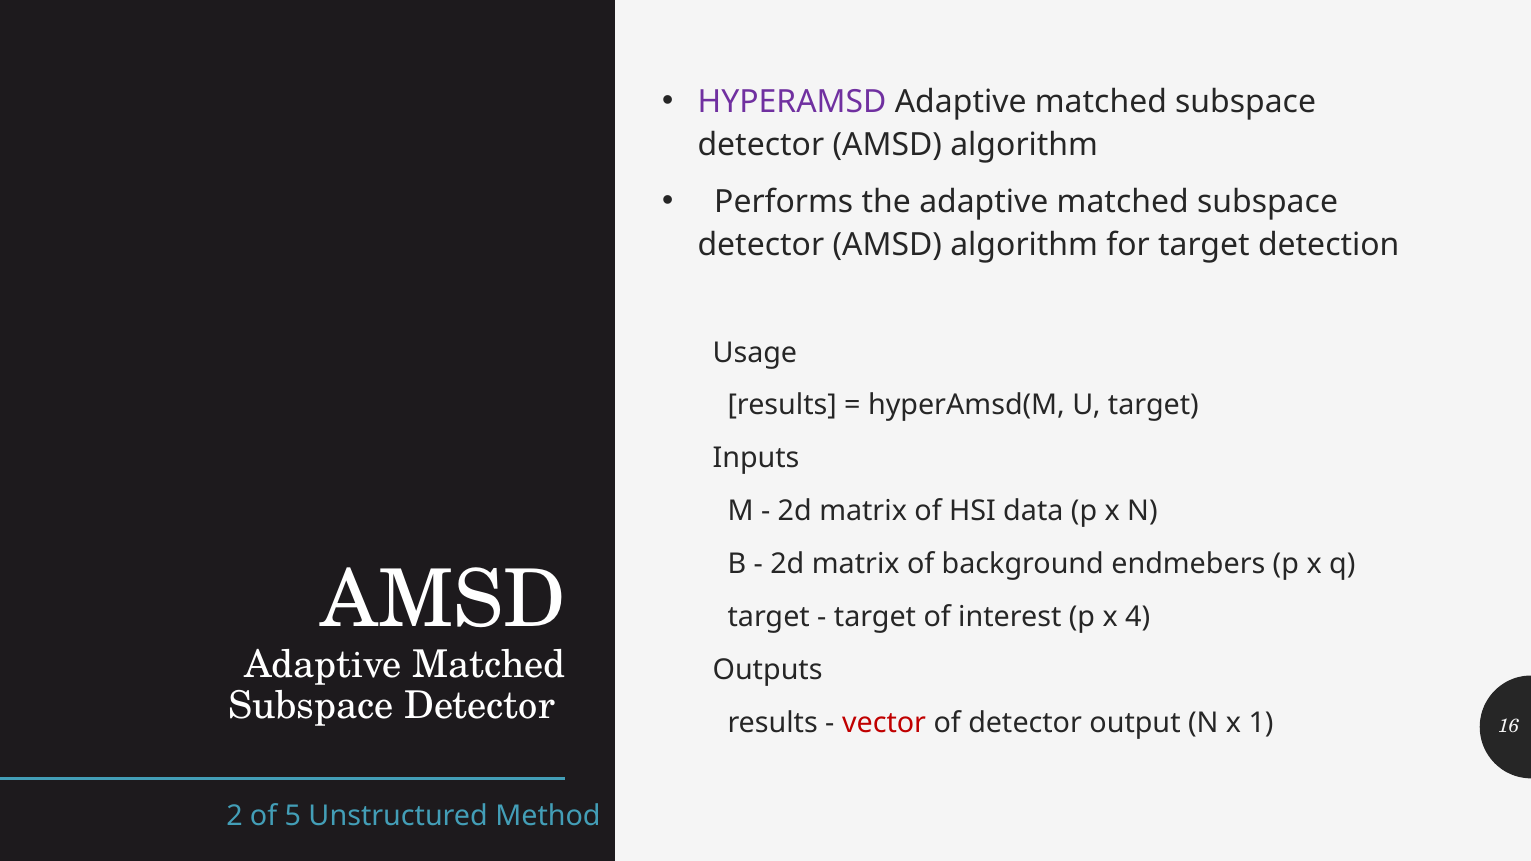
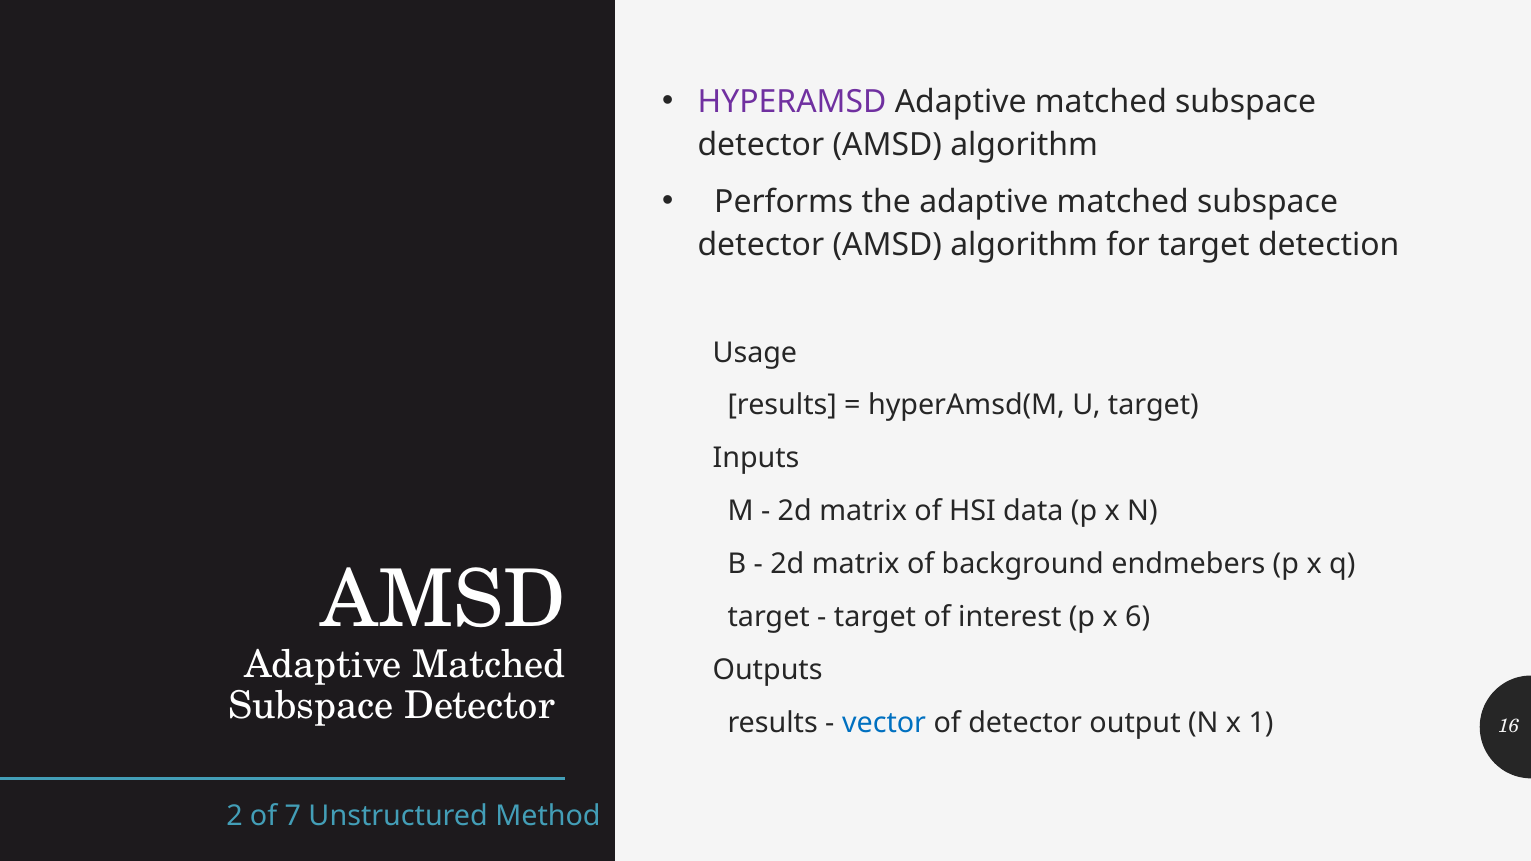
4: 4 -> 6
vector colour: red -> blue
5: 5 -> 7
